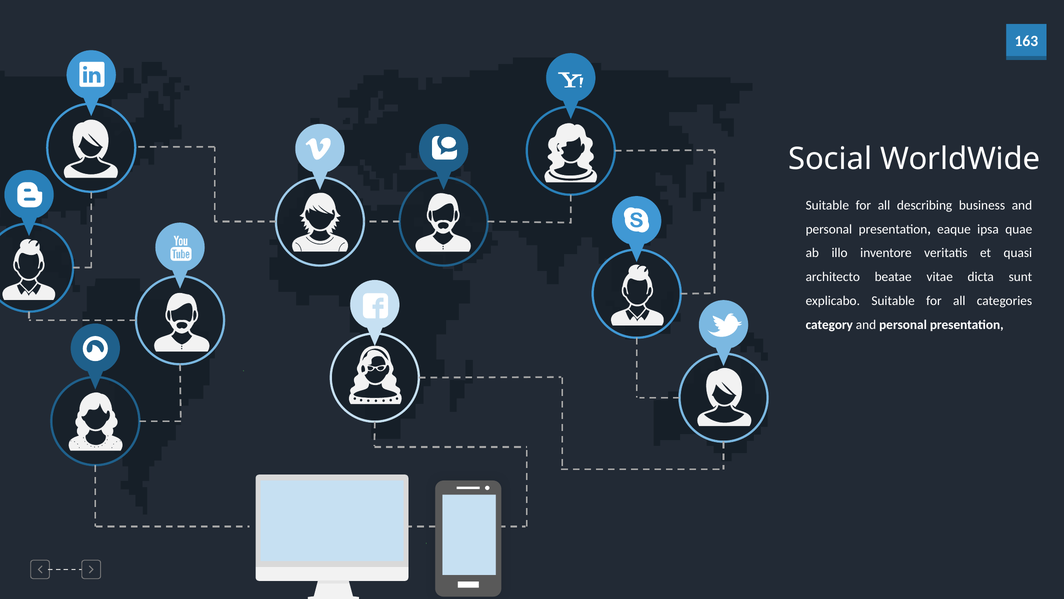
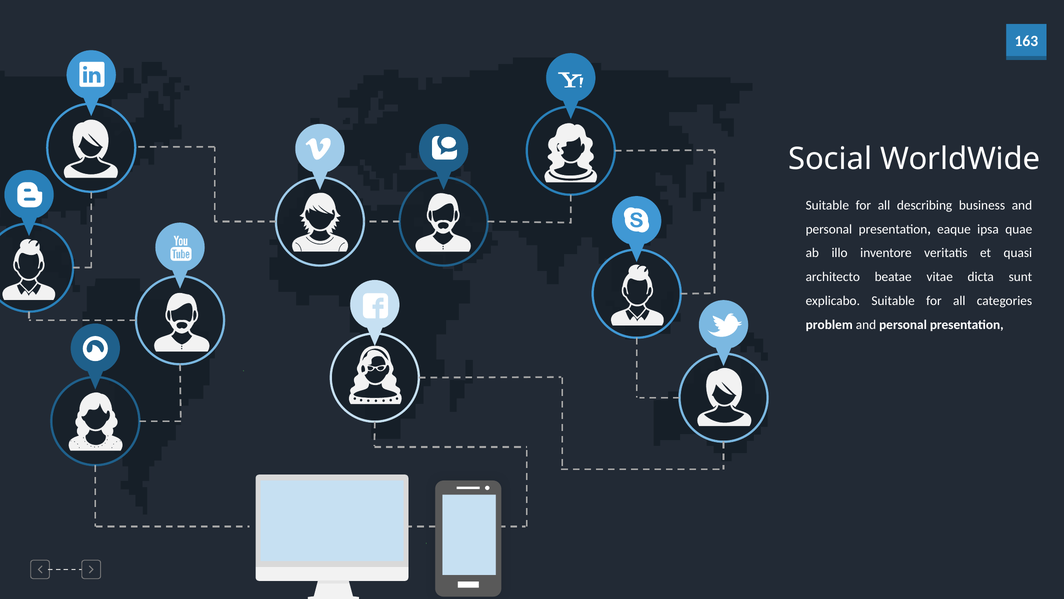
category: category -> problem
